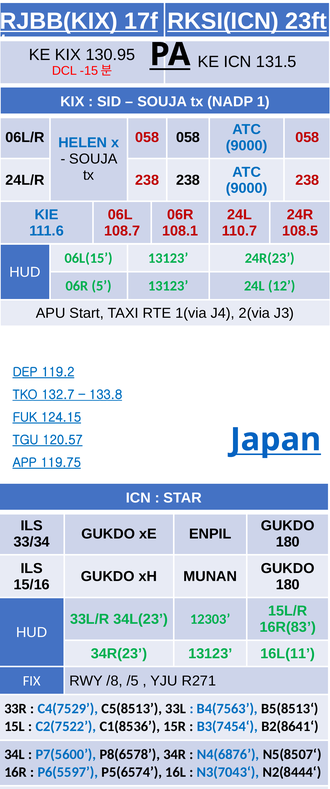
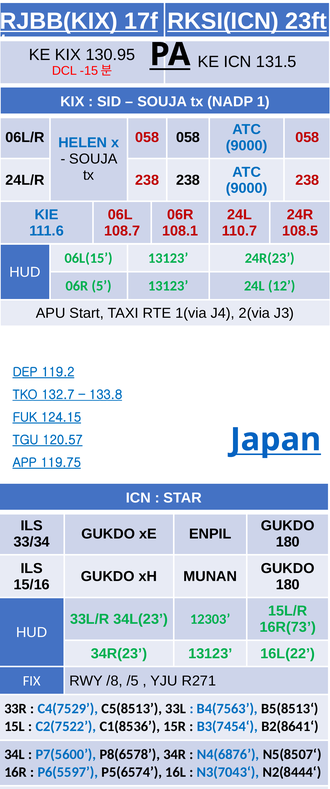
16R(83: 16R(83 -> 16R(73
16L(11: 16L(11 -> 16L(22
